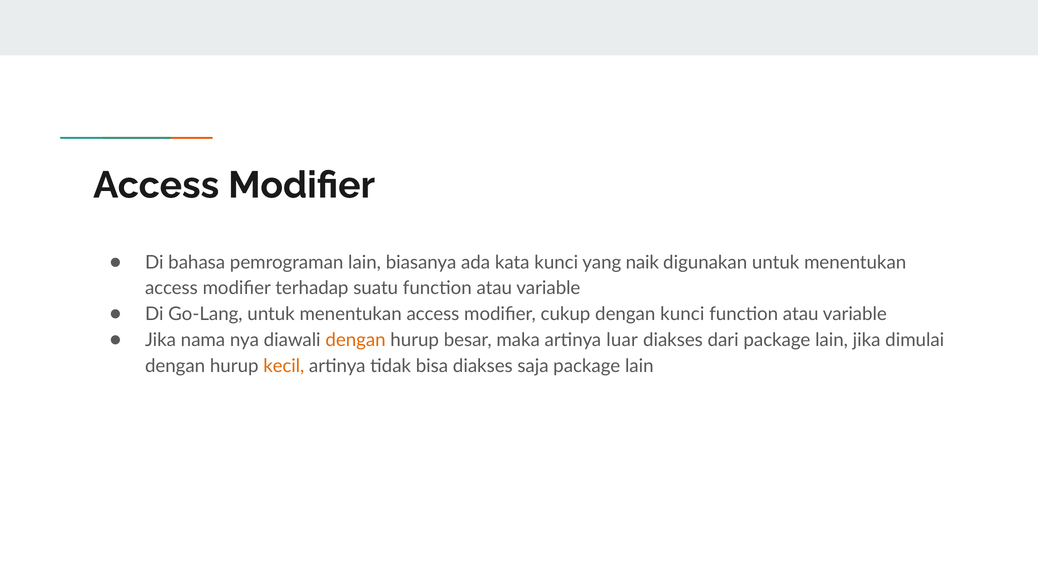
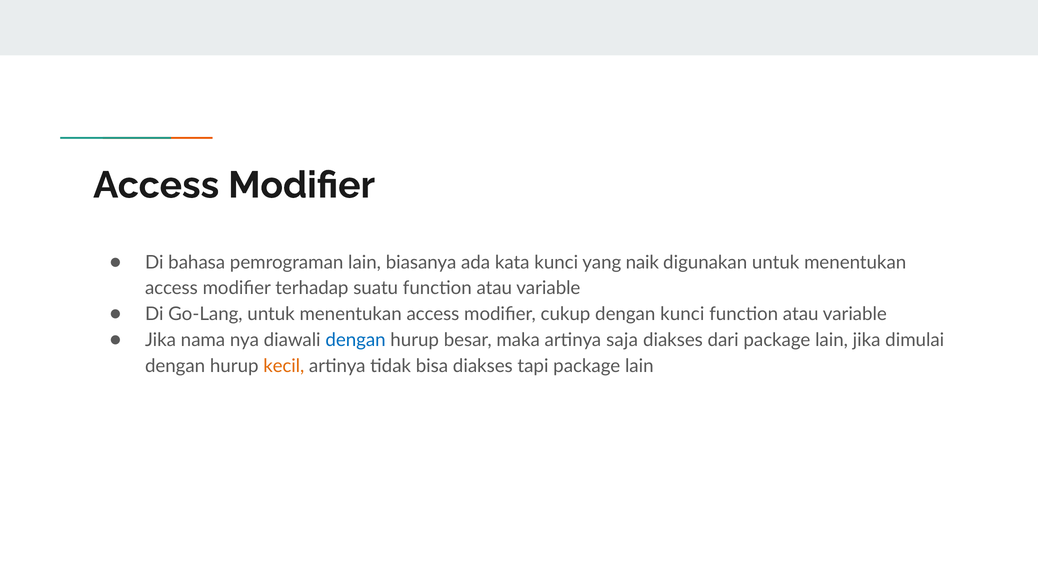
dengan at (356, 340) colour: orange -> blue
luar: luar -> saja
saja: saja -> tapi
